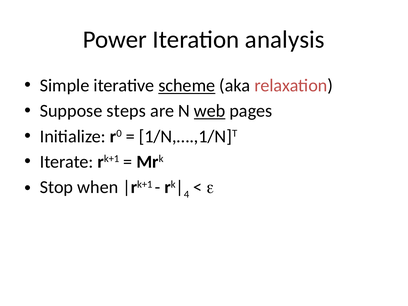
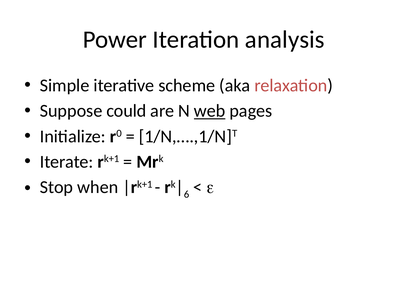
scheme underline: present -> none
steps: steps -> could
4: 4 -> 6
